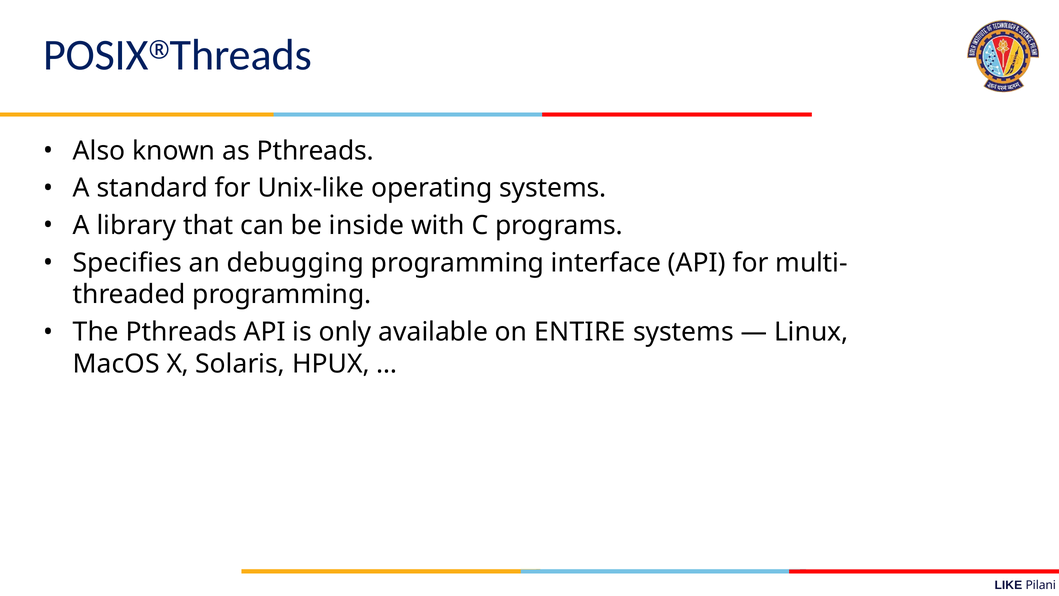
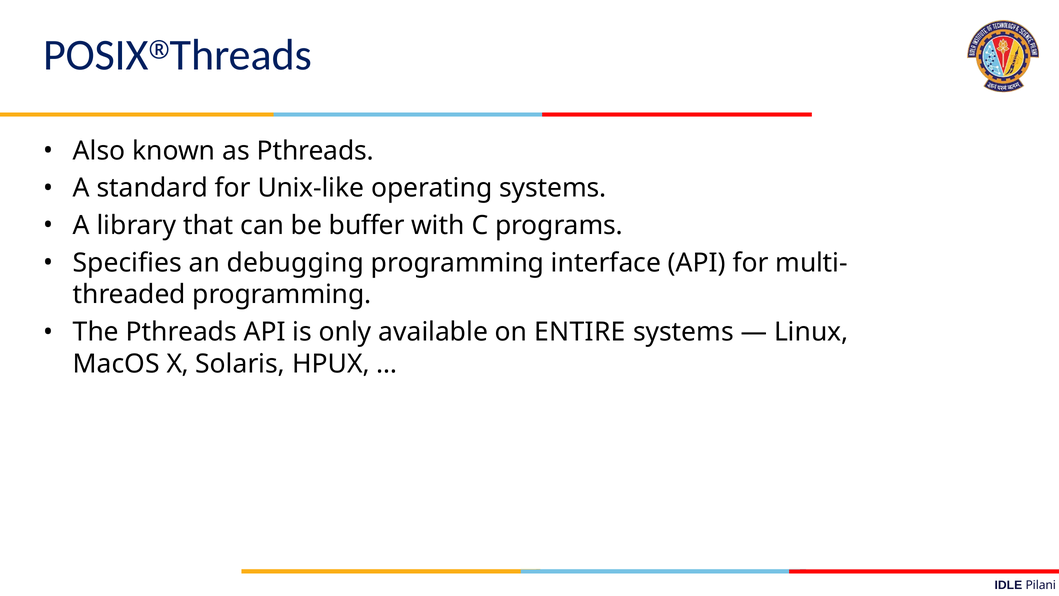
inside: inside -> buffer
LIKE: LIKE -> IDLE
